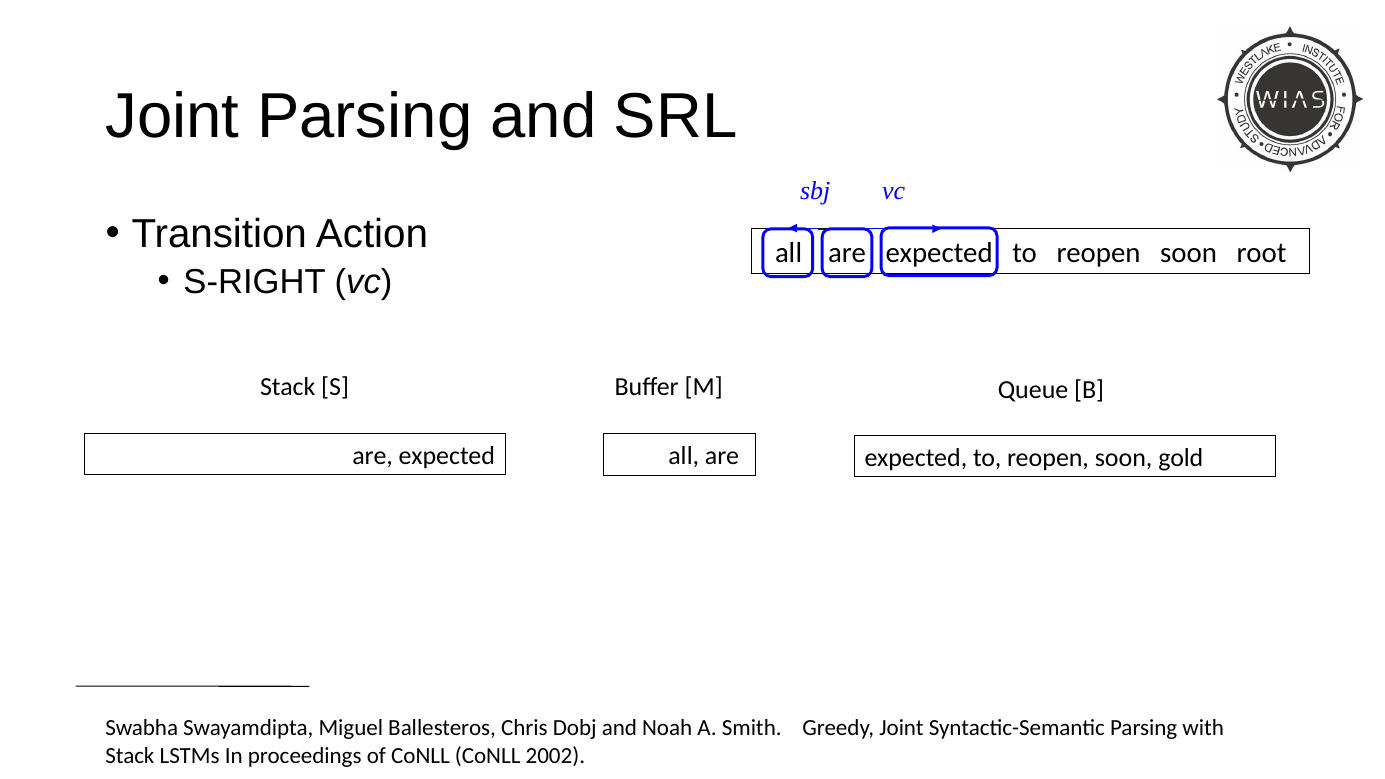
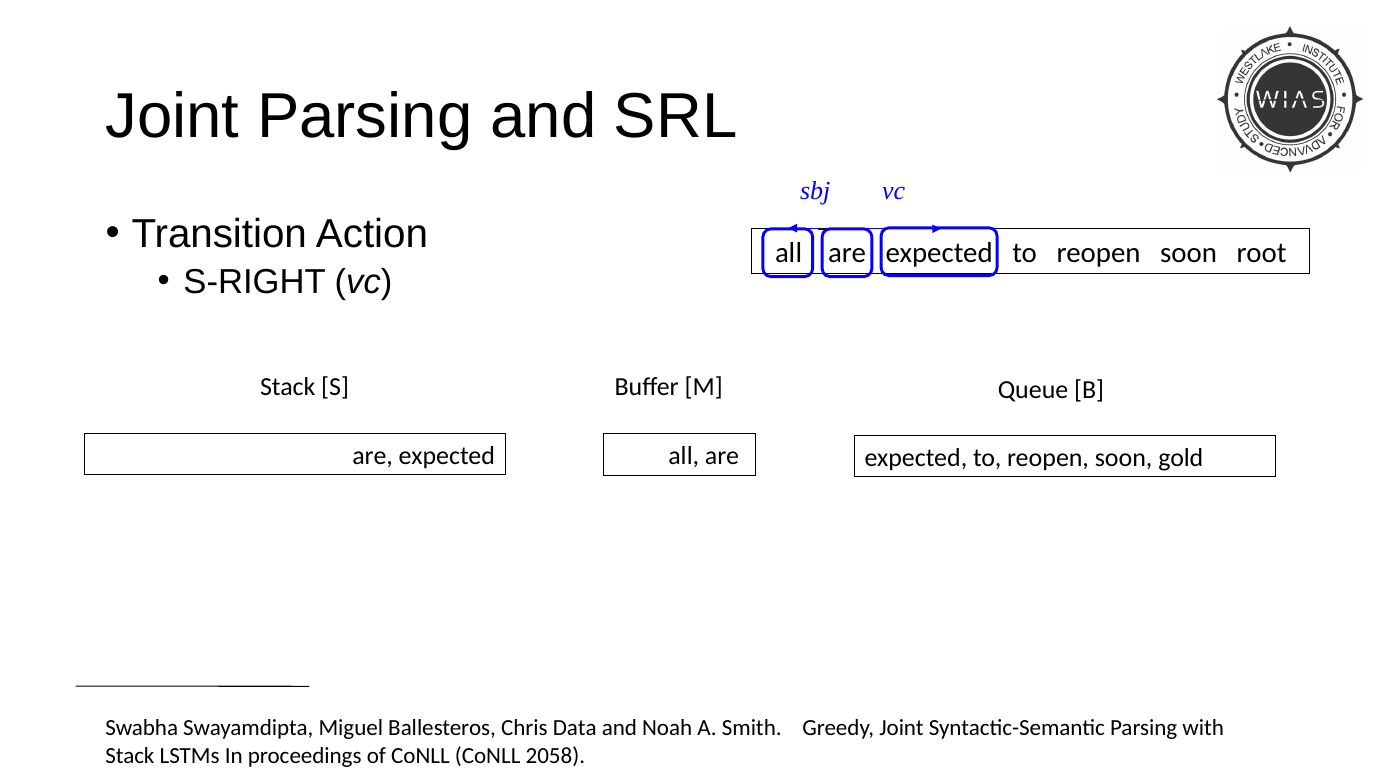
Dobj: Dobj -> Data
2002: 2002 -> 2058
